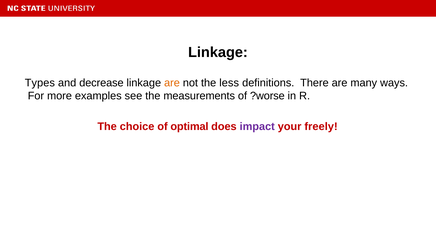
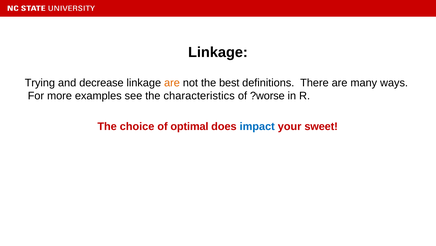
Types: Types -> Trying
less: less -> best
measurements: measurements -> characteristics
impact colour: purple -> blue
freely: freely -> sweet
